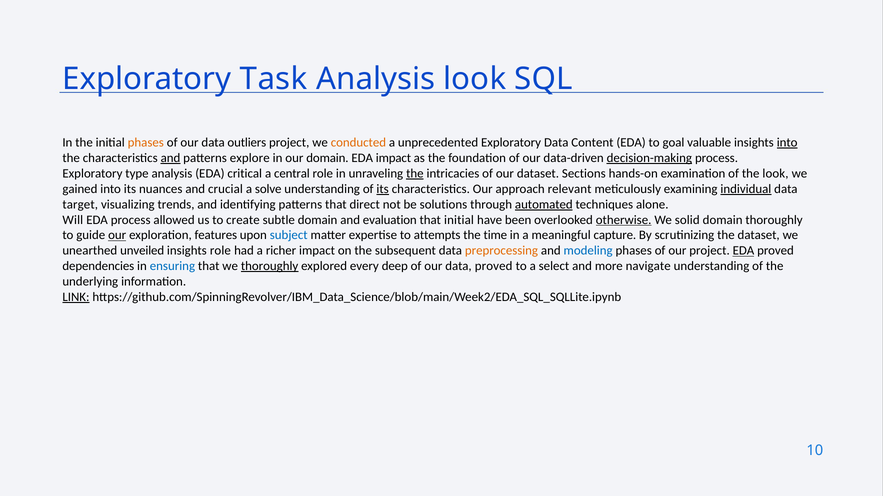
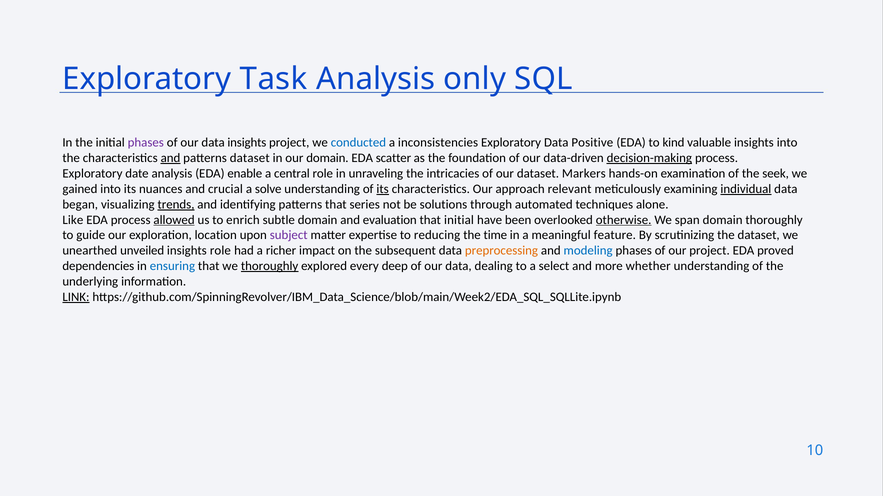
Analysis look: look -> only
phases at (146, 143) colour: orange -> purple
data outliers: outliers -> insights
conducted colour: orange -> blue
unprecedented: unprecedented -> inconsistencies
Content: Content -> Positive
goal: goal -> kind
into at (787, 143) underline: present -> none
patterns explore: explore -> dataset
EDA impact: impact -> scatter
type: type -> date
critical: critical -> enable
the at (415, 174) underline: present -> none
Sections: Sections -> Markers
the look: look -> seek
target: target -> began
trends underline: none -> present
direct: direct -> series
automated underline: present -> none
Will: Will -> Like
allowed underline: none -> present
create: create -> enrich
solid: solid -> span
our at (117, 236) underline: present -> none
features: features -> location
subject colour: blue -> purple
attempts: attempts -> reducing
capture: capture -> feature
EDA at (743, 251) underline: present -> none
data proved: proved -> dealing
navigate: navigate -> whether
